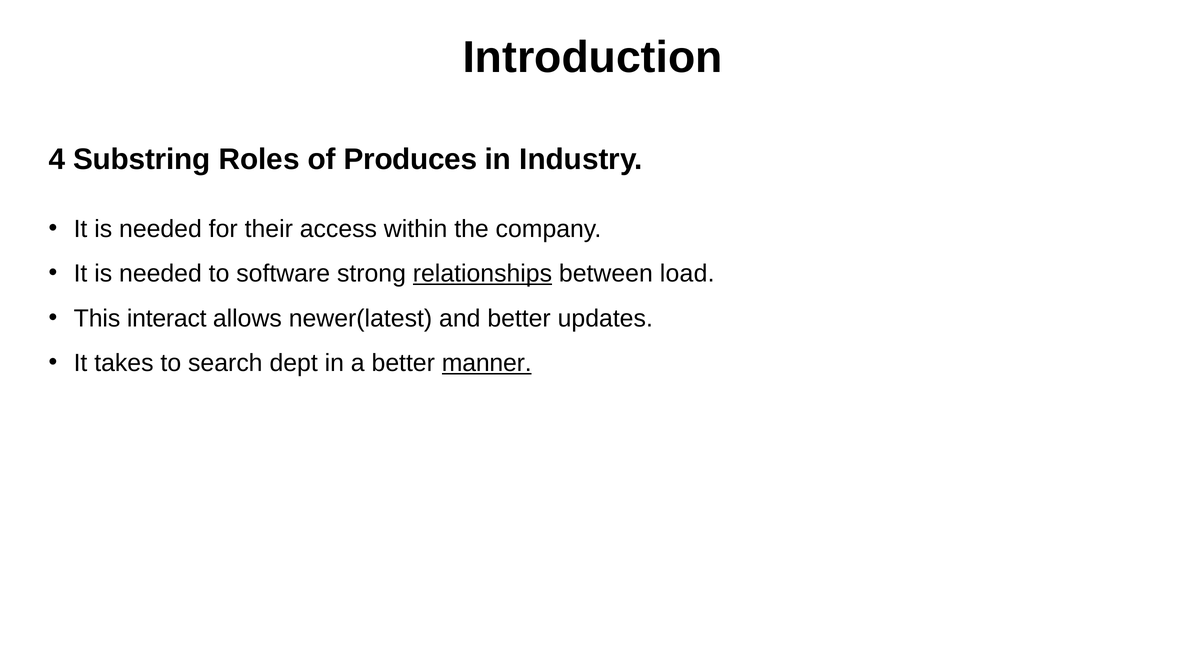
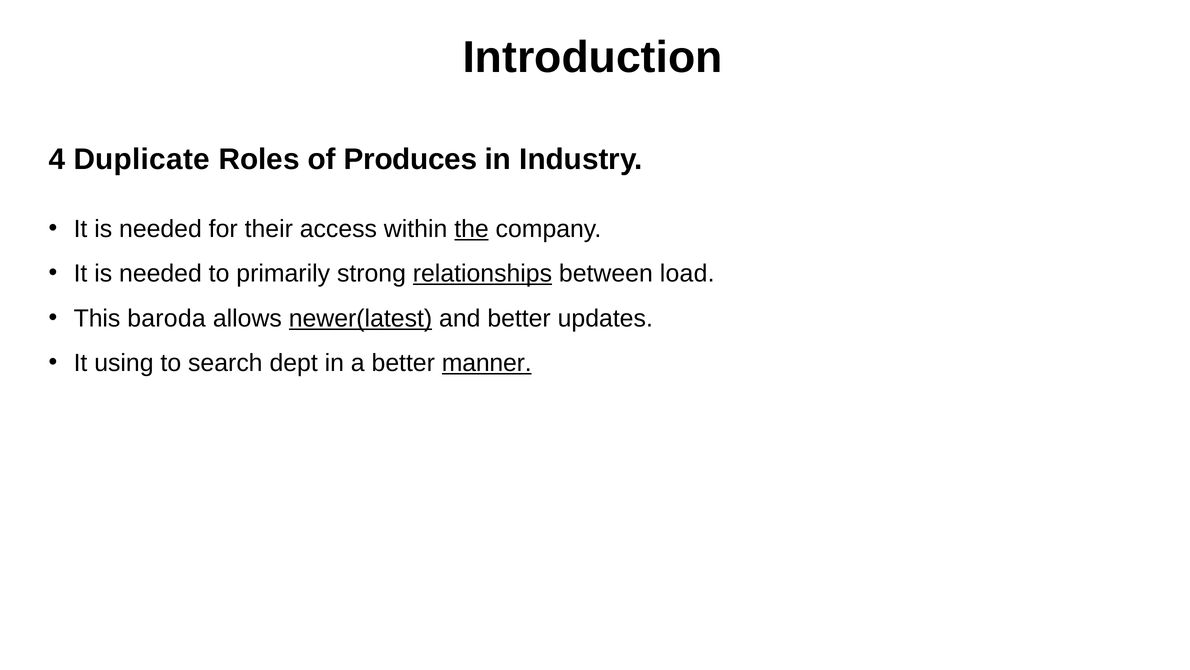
Substring: Substring -> Duplicate
the underline: none -> present
software: software -> primarily
interact: interact -> baroda
newer(latest underline: none -> present
takes: takes -> using
